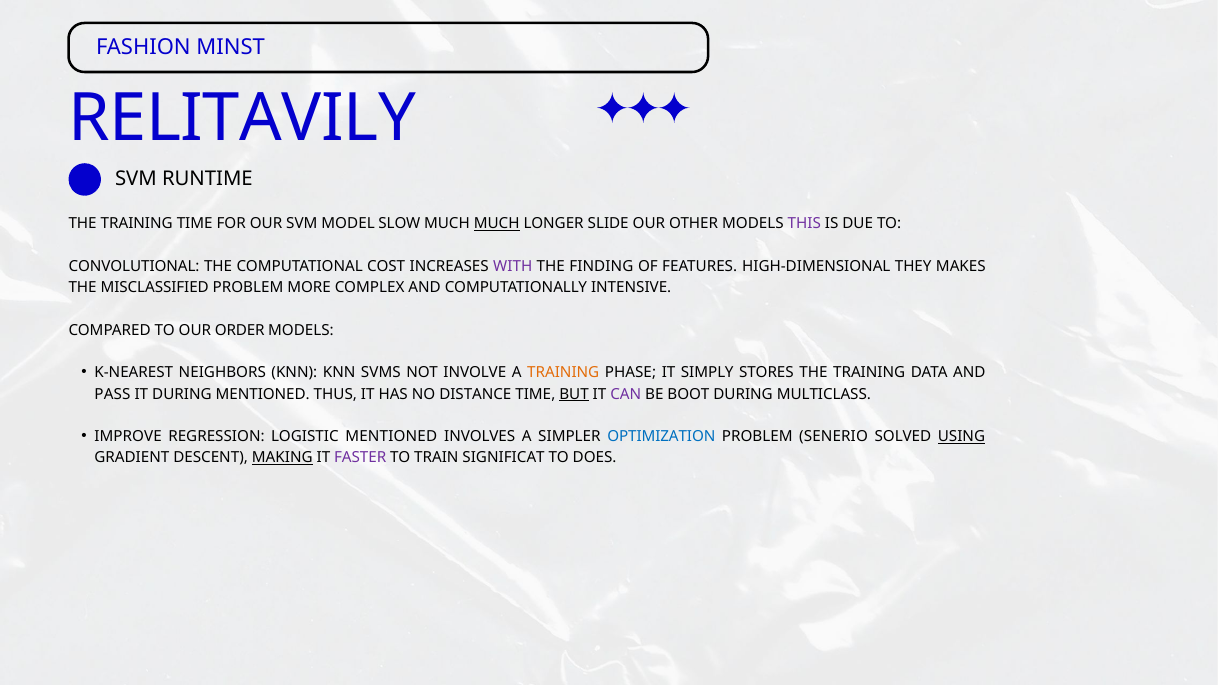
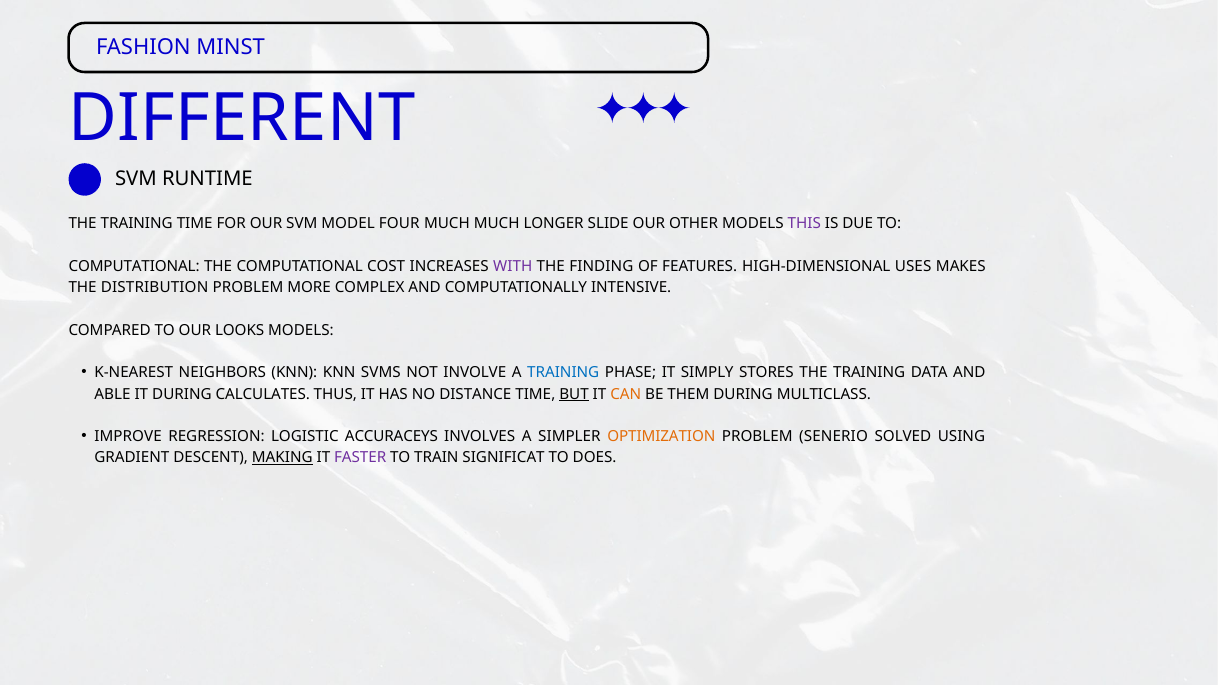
RELITAVILY: RELITAVILY -> DIFFERENT
SLOW: SLOW -> FOUR
MUCH at (497, 224) underline: present -> none
CONVOLUTIONAL at (134, 266): CONVOLUTIONAL -> COMPUTATIONAL
THEY: THEY -> USES
MISCLASSIFIED: MISCLASSIFIED -> DISTRIBUTION
ORDER: ORDER -> LOOKS
TRAINING at (563, 373) colour: orange -> blue
PASS: PASS -> ABLE
DURING MENTIONED: MENTIONED -> CALCULATES
CAN colour: purple -> orange
BOOT: BOOT -> THEM
LOGISTIC MENTIONED: MENTIONED -> ACCURACEYS
OPTIMIZATION colour: blue -> orange
USING underline: present -> none
